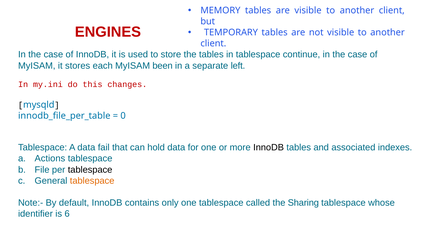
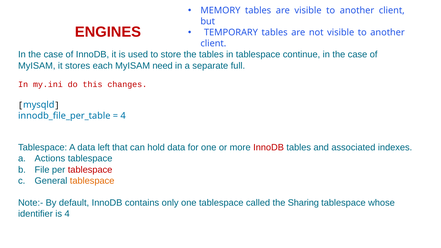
been: been -> need
left: left -> full
0 at (123, 116): 0 -> 4
fail: fail -> left
InnoDB at (269, 148) colour: black -> red
tablespace at (90, 170) colour: black -> red
is 6: 6 -> 4
